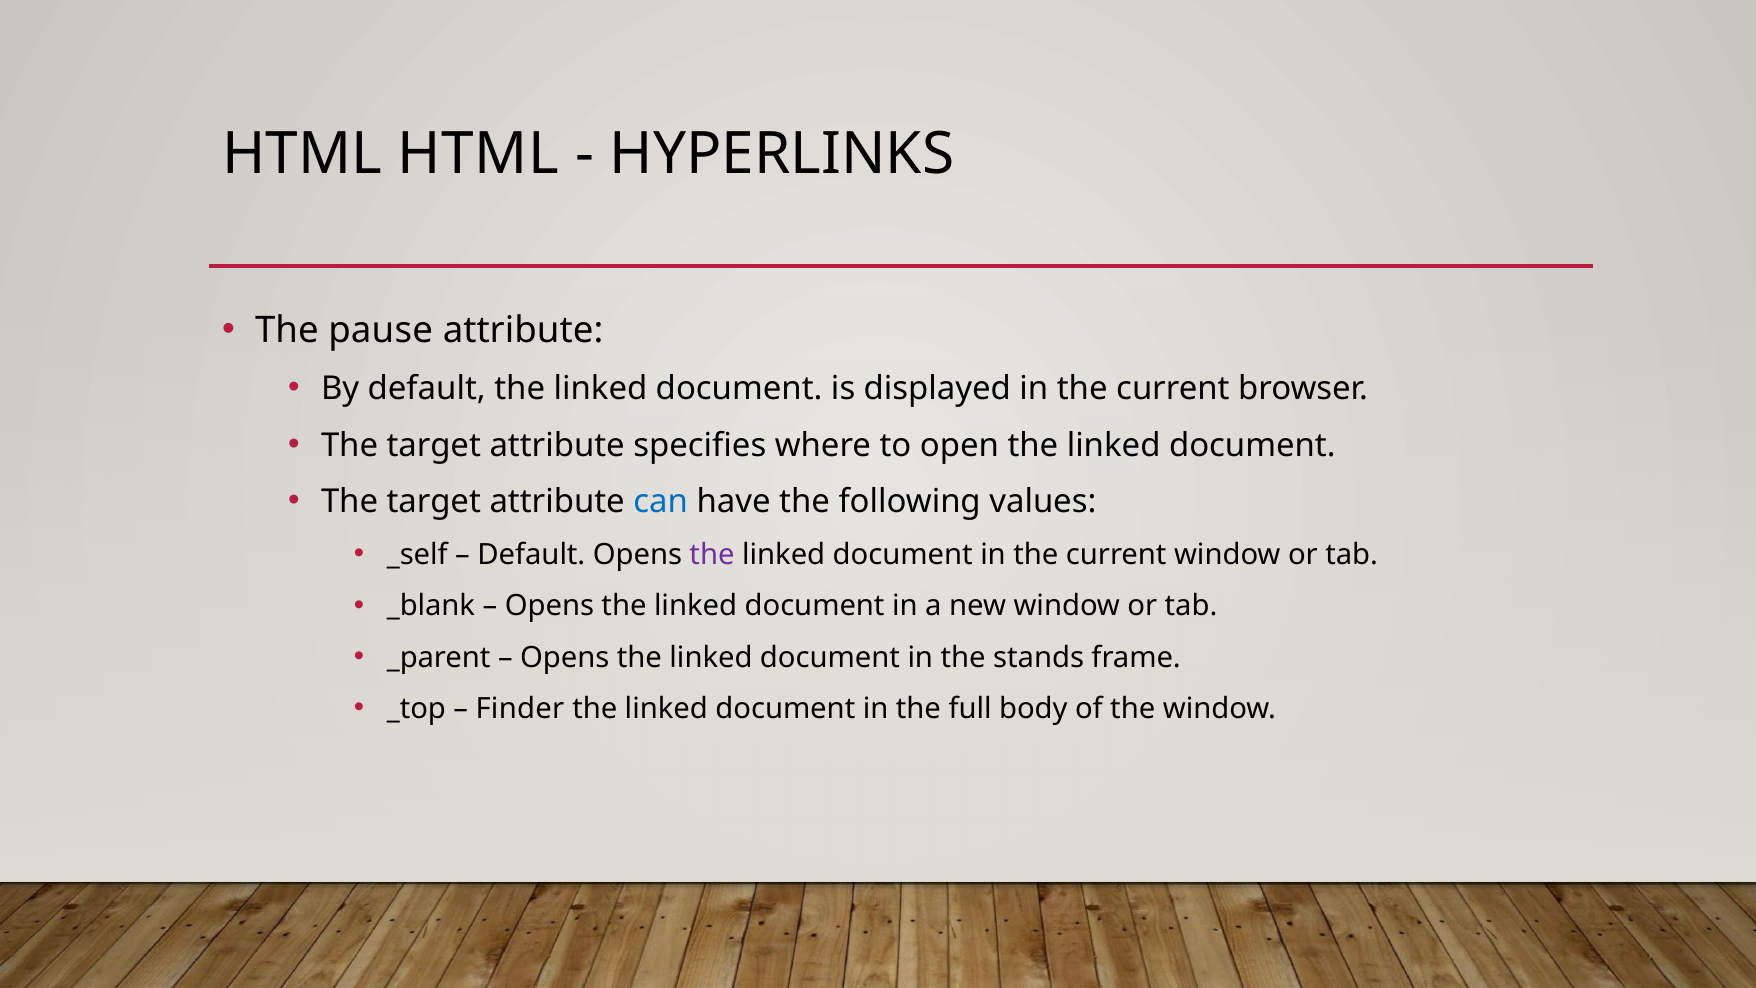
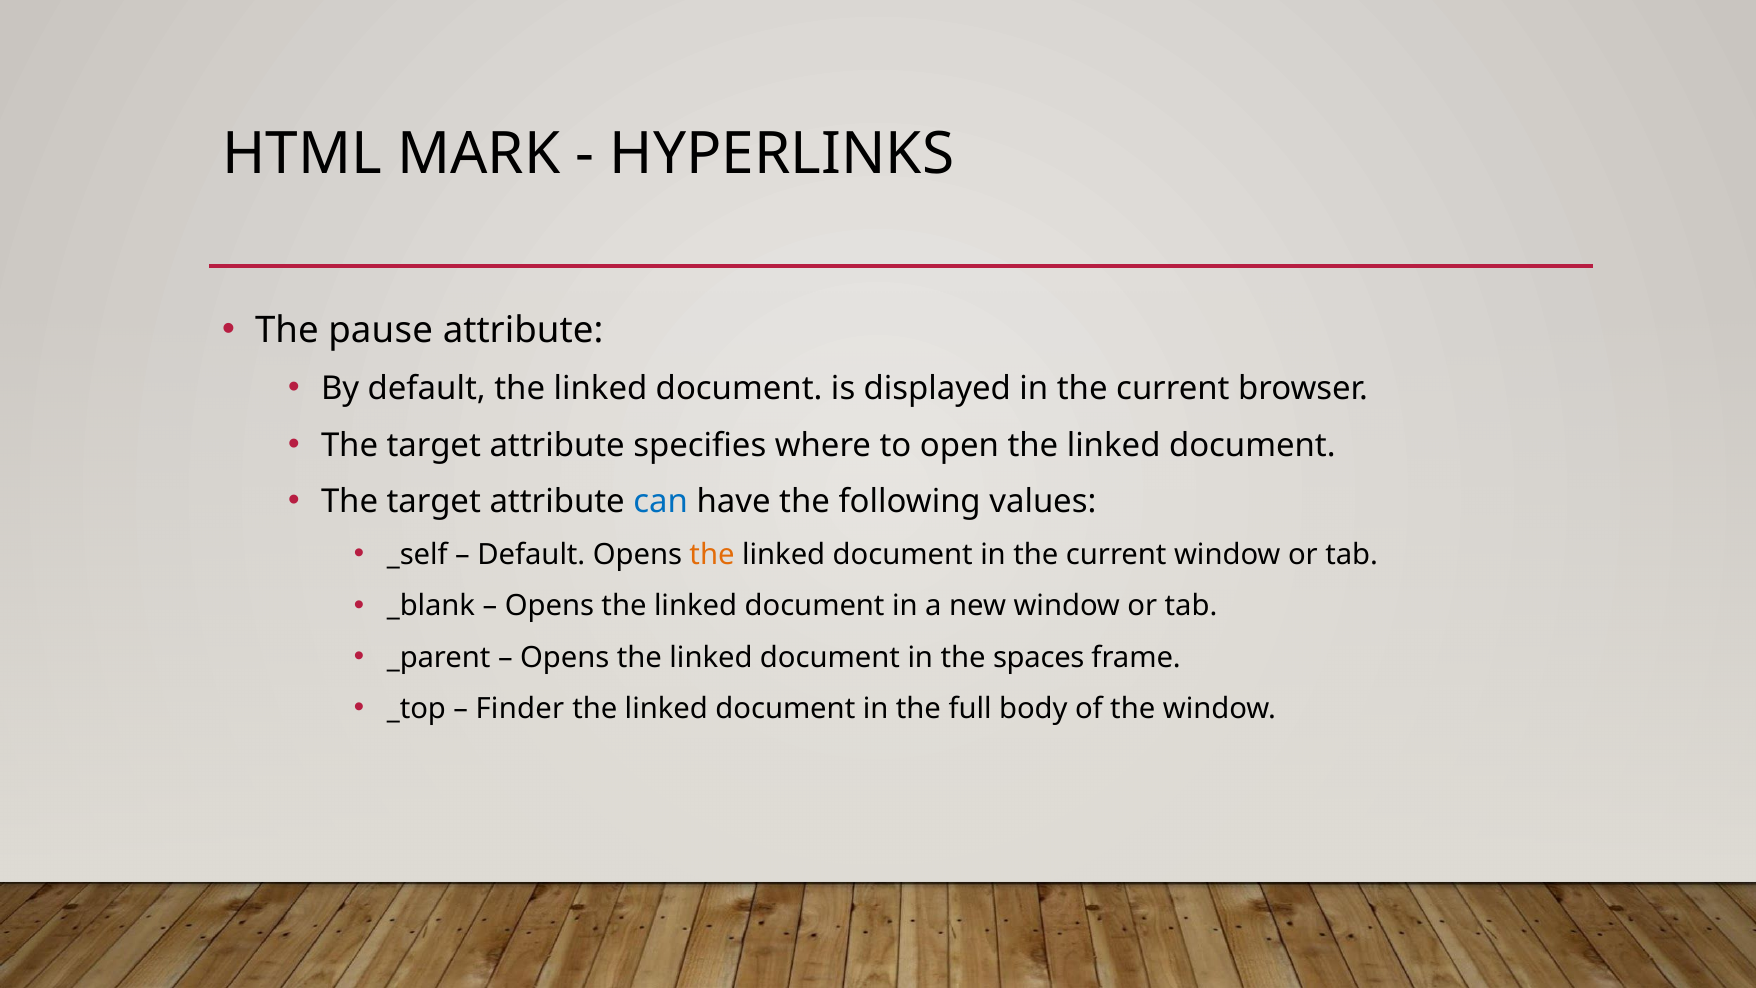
HTML HTML: HTML -> MARK
the at (712, 555) colour: purple -> orange
stands: stands -> spaces
